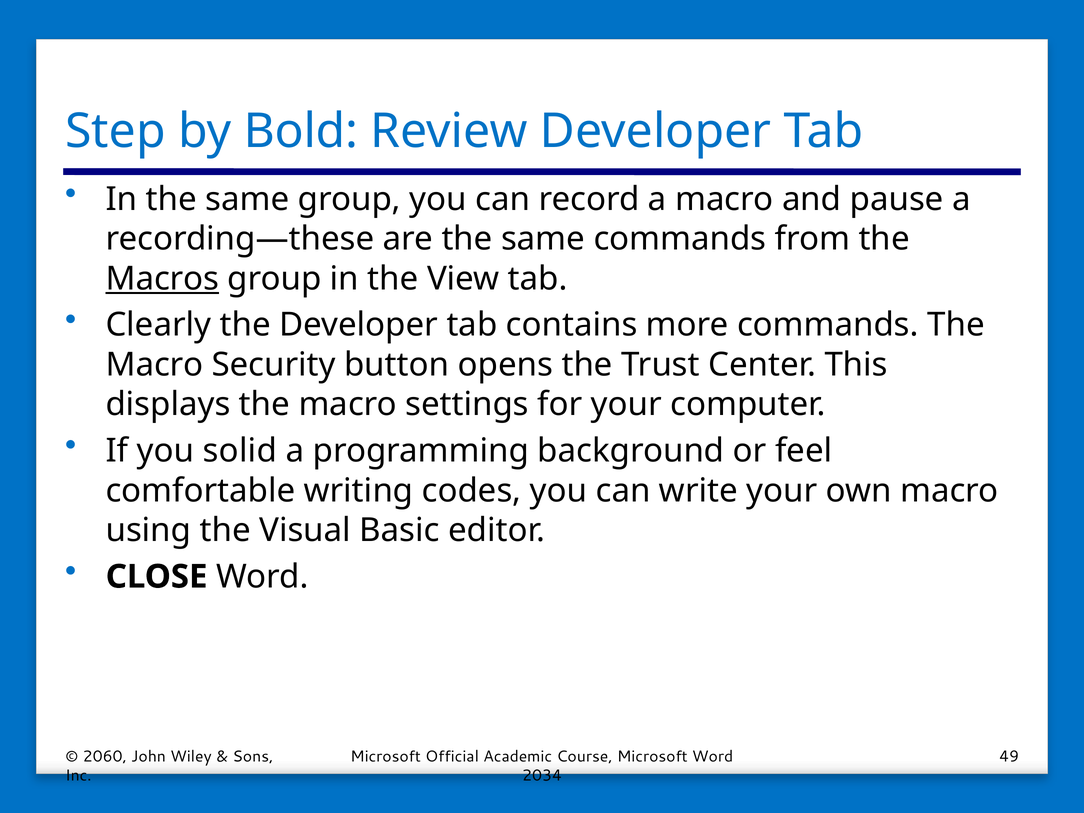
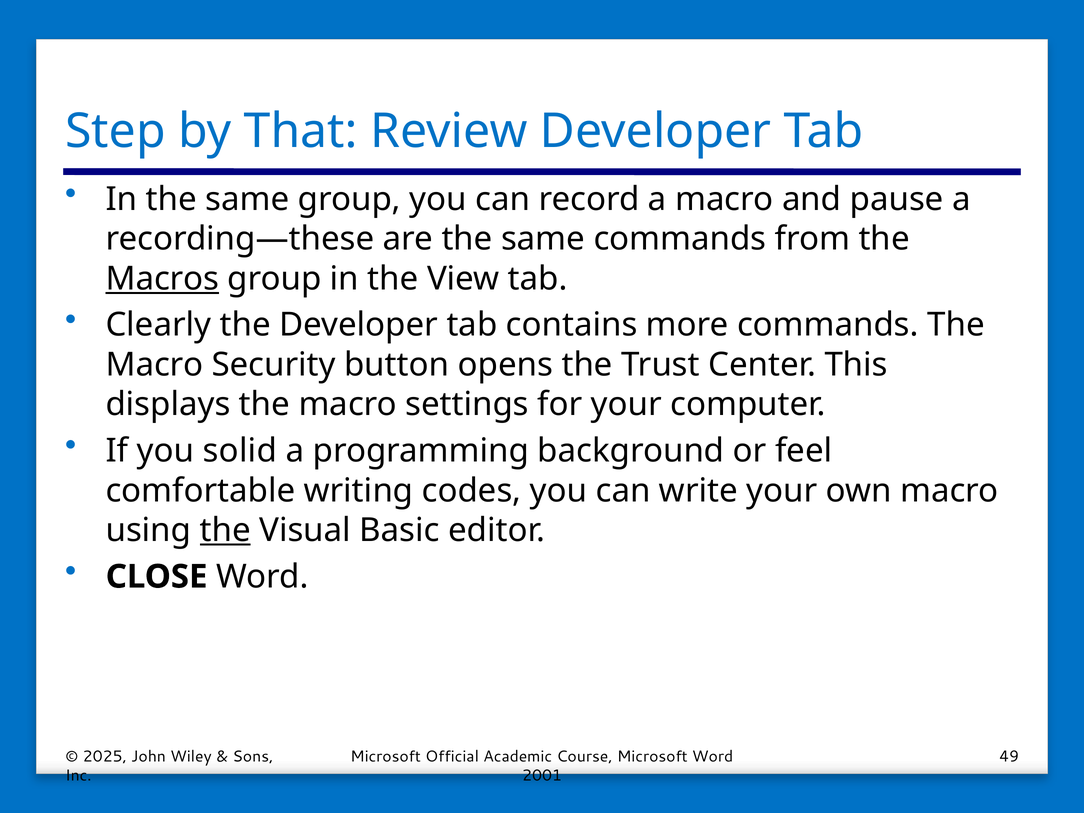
Bold: Bold -> That
the at (225, 530) underline: none -> present
2060: 2060 -> 2025
2034: 2034 -> 2001
